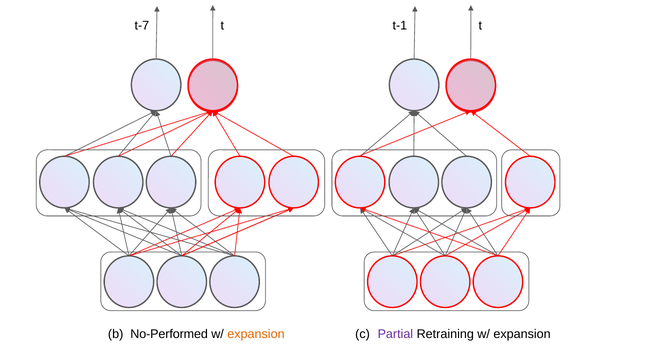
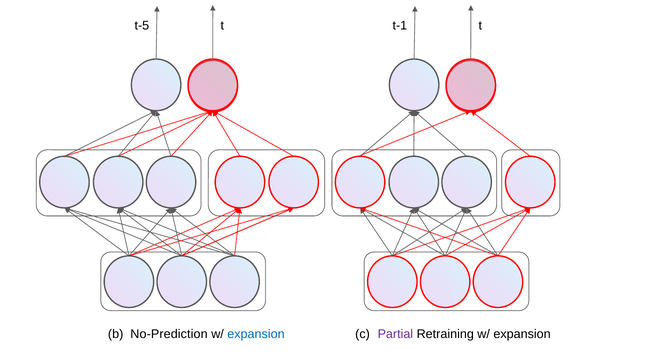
t-7: t-7 -> t-5
No-Performed: No-Performed -> No-Prediction
expansion at (256, 334) colour: orange -> blue
